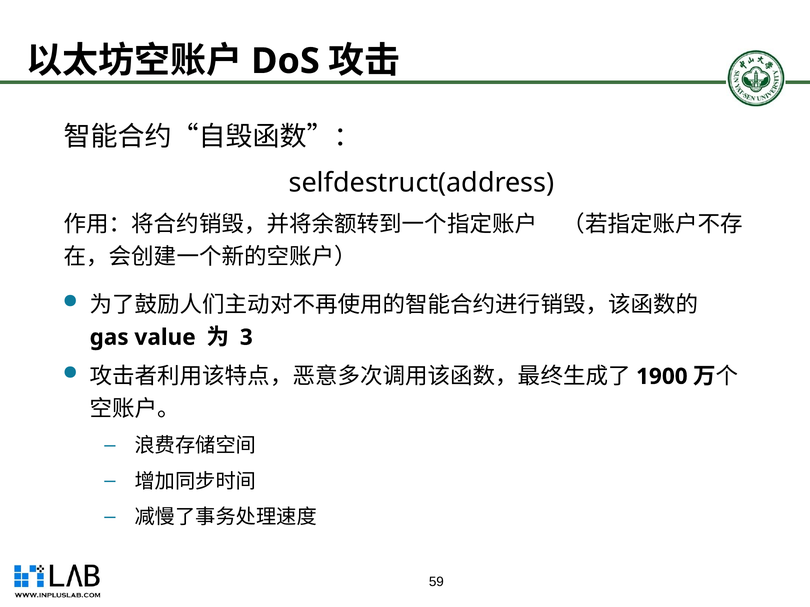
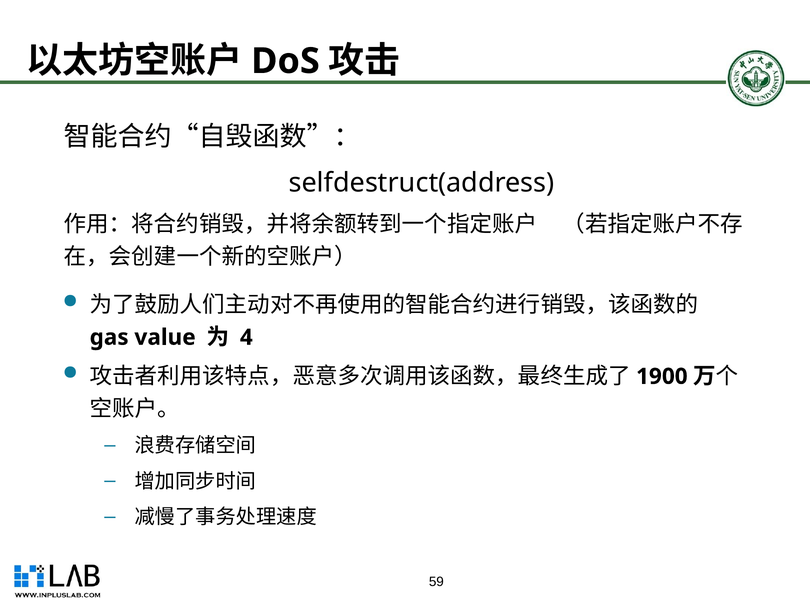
3: 3 -> 4
